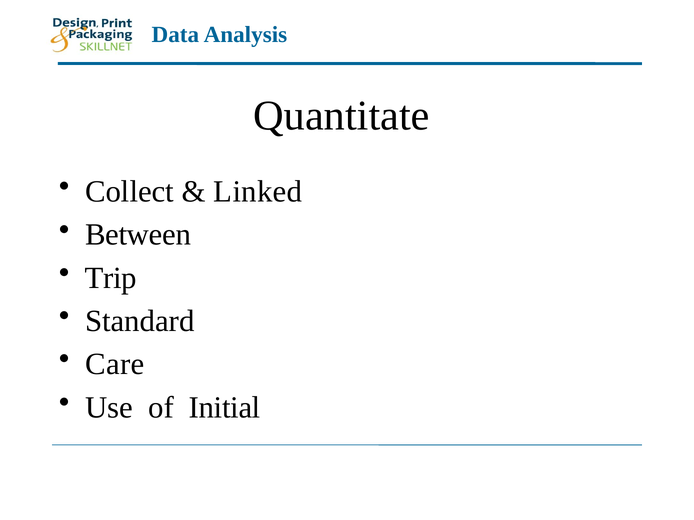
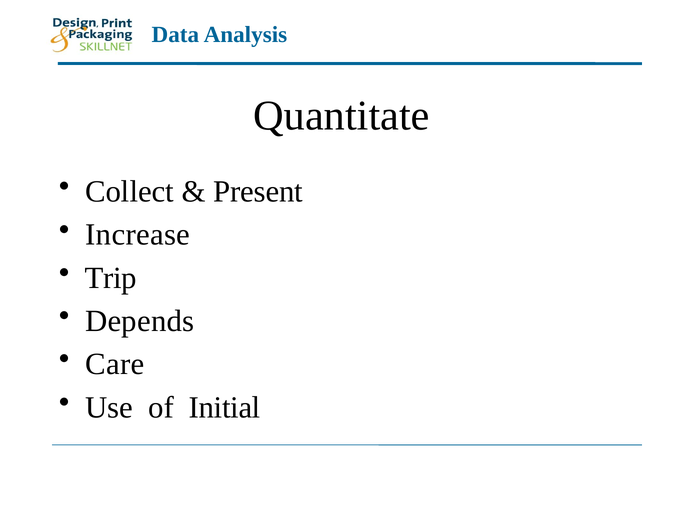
Linked: Linked -> Present
Between: Between -> Increase
Standard: Standard -> Depends
